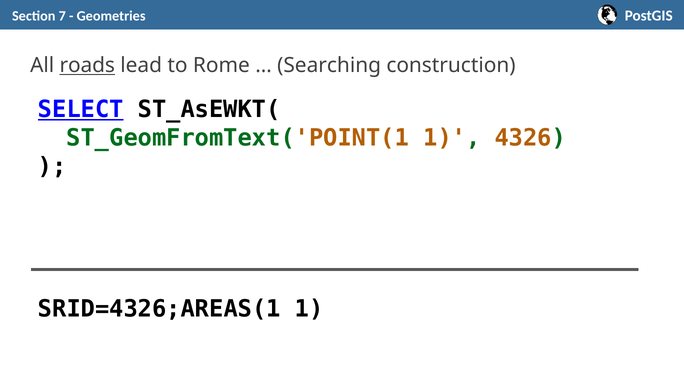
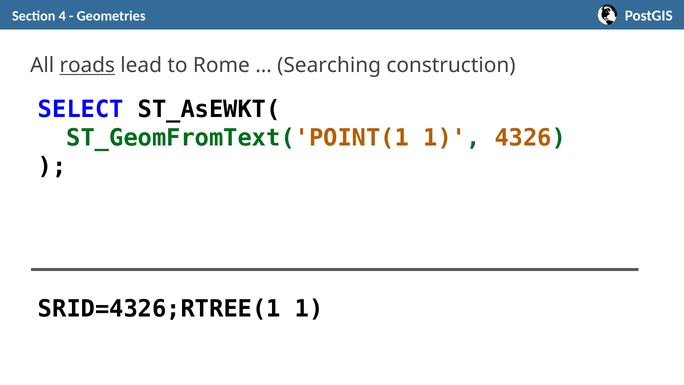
7: 7 -> 4
SELECT underline: present -> none
SRID=4326;AREAS(1: SRID=4326;AREAS(1 -> SRID=4326;RTREE(1
